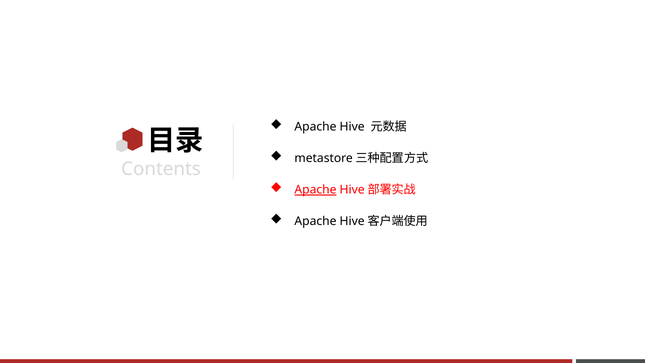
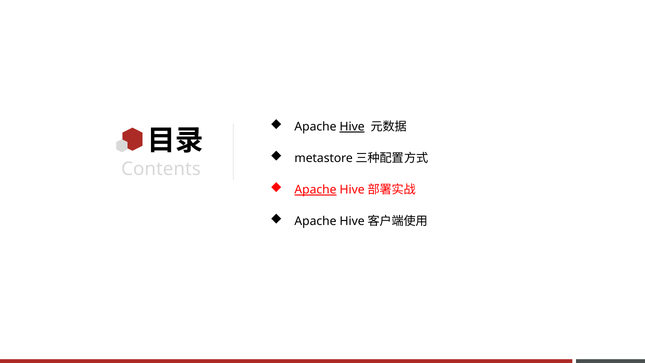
Hive underline: none -> present
